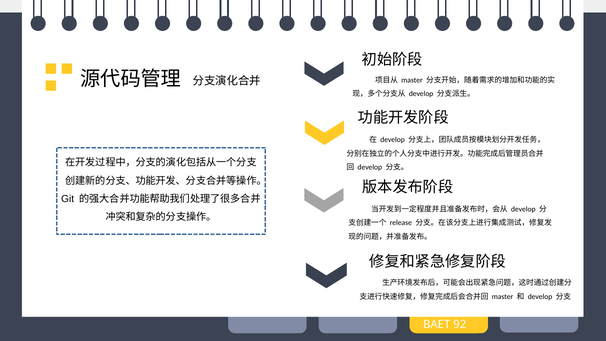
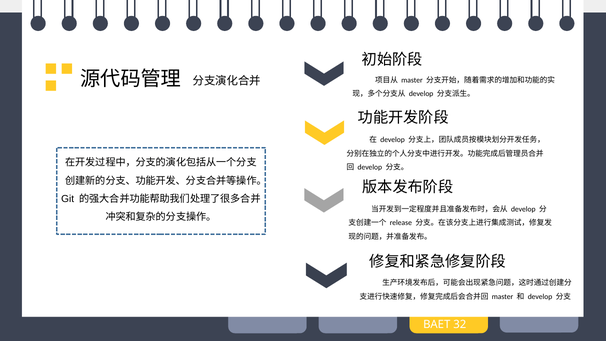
92: 92 -> 32
